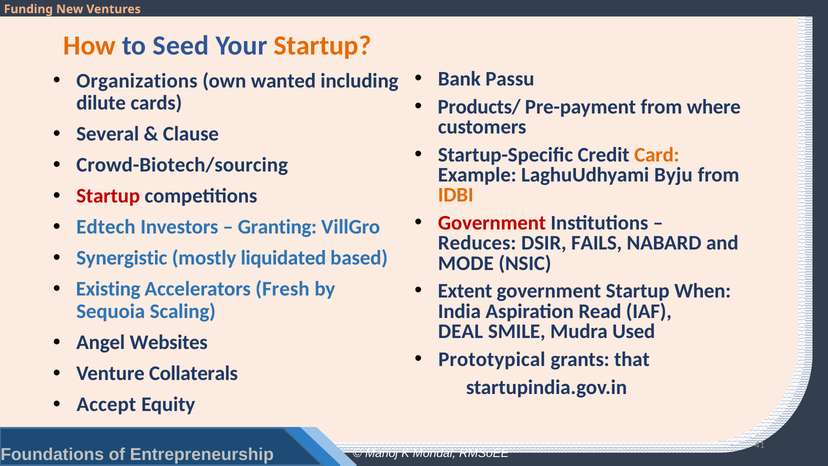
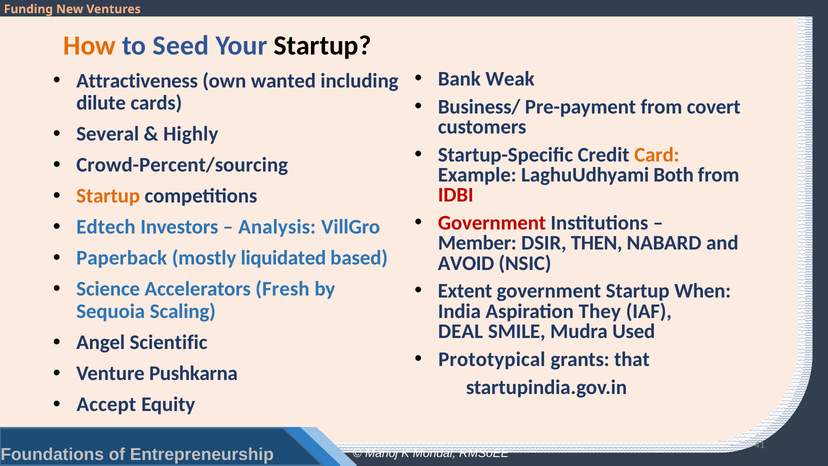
Startup at (323, 45) colour: orange -> black
Passu: Passu -> Weak
Organizations: Organizations -> Attractiveness
Products/: Products/ -> Business/
where: where -> covert
Clause: Clause -> Highly
Crowd-Biotech/sourcing: Crowd-Biotech/sourcing -> Crowd-Percent/sourcing
Byju: Byju -> Both
Startup at (108, 196) colour: red -> orange
IDBI colour: orange -> red
Granting: Granting -> Analysis
Reduces: Reduces -> Member
FAILS: FAILS -> THEN
Synergistic: Synergistic -> Paperback
MODE: MODE -> AVOID
Existing: Existing -> Science
Read: Read -> They
Websites: Websites -> Scientific
Collaterals: Collaterals -> Pushkarna
